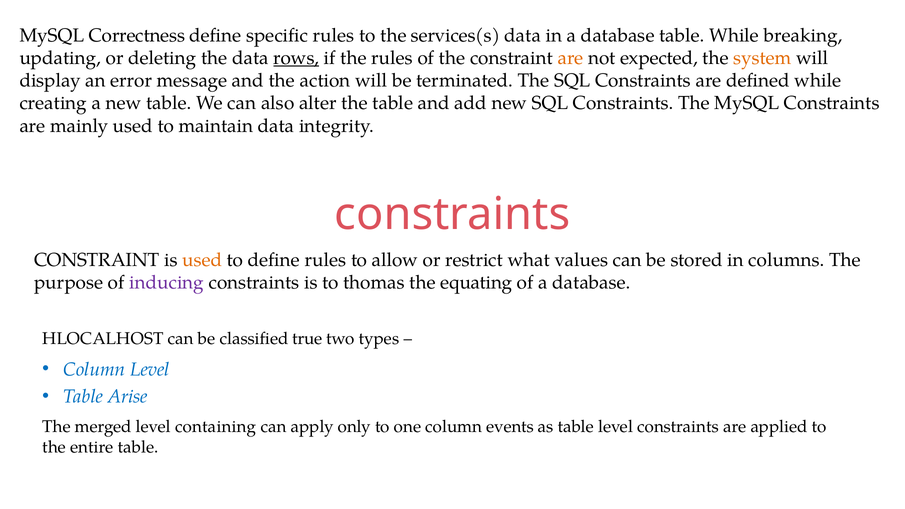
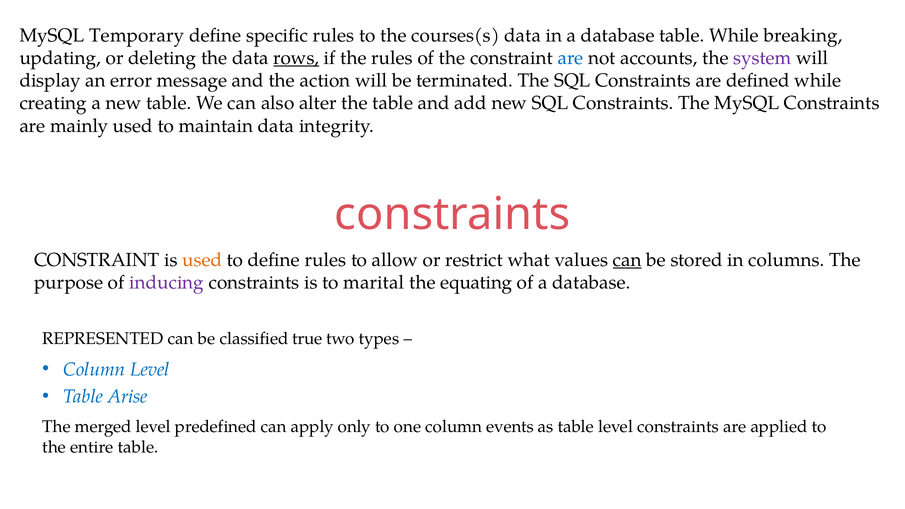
Correctness: Correctness -> Temporary
services(s: services(s -> courses(s
are at (571, 58) colour: orange -> blue
expected: expected -> accounts
system colour: orange -> purple
can at (627, 260) underline: none -> present
thomas: thomas -> marital
HLOCALHOST: HLOCALHOST -> REPRESENTED
containing: containing -> predefined
